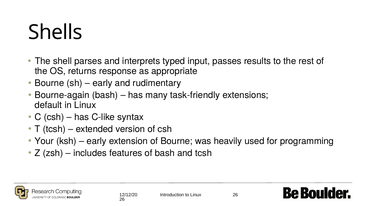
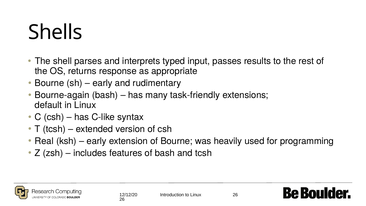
Your: Your -> Real
